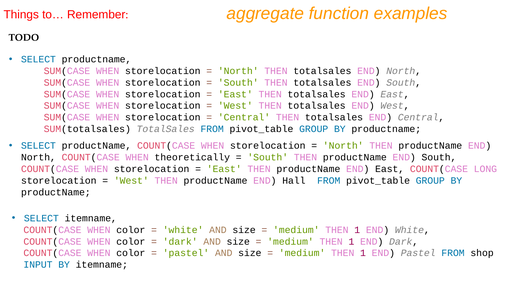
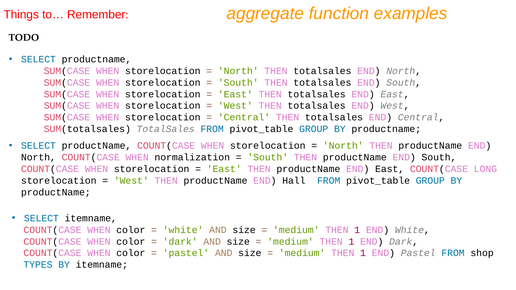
theoretically: theoretically -> normalization
INPUT: INPUT -> TYPES
